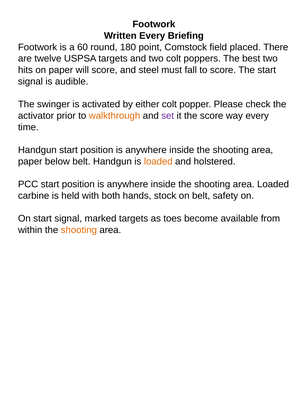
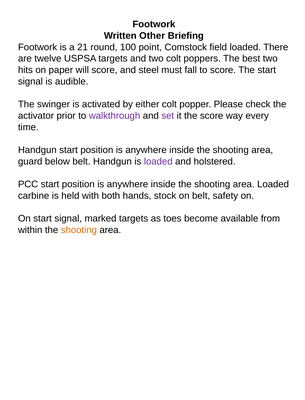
Written Every: Every -> Other
60: 60 -> 21
180: 180 -> 100
field placed: placed -> loaded
walkthrough colour: orange -> purple
paper at (30, 162): paper -> guard
loaded at (158, 162) colour: orange -> purple
